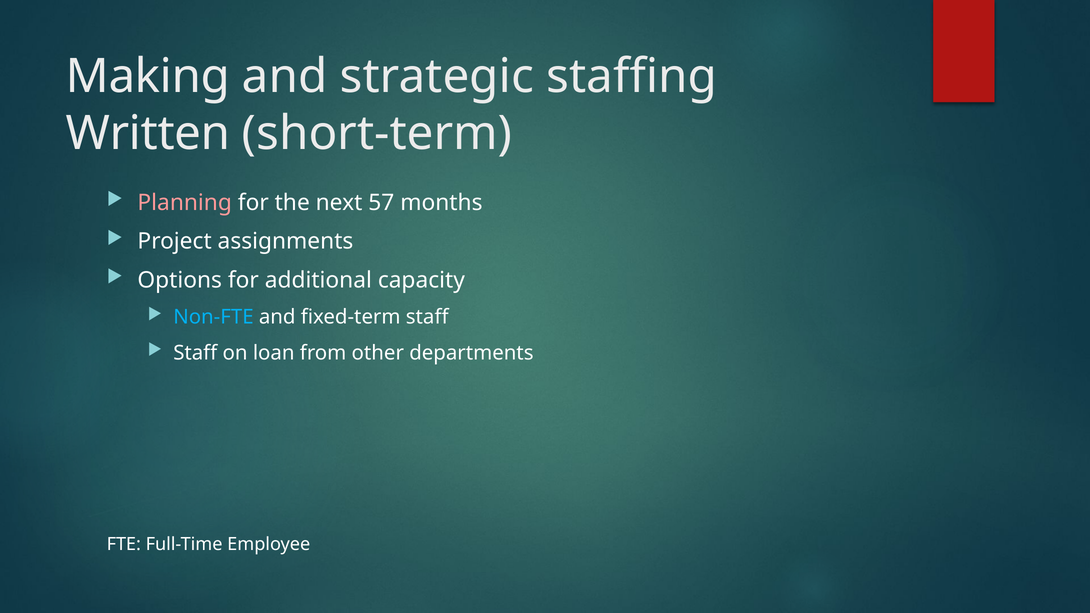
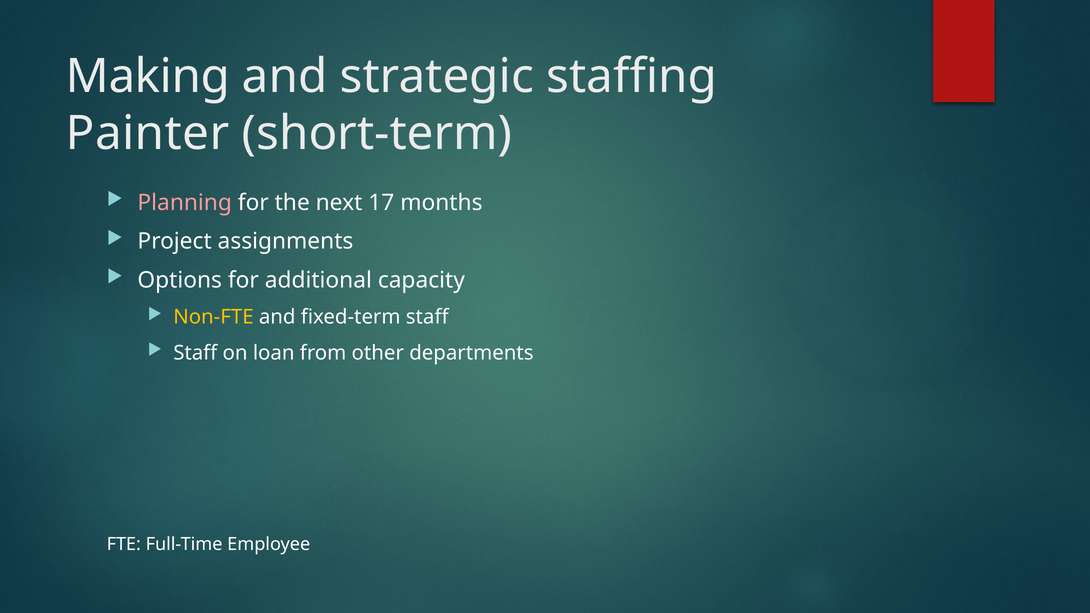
Written: Written -> Painter
57: 57 -> 17
Non-FTE colour: light blue -> yellow
